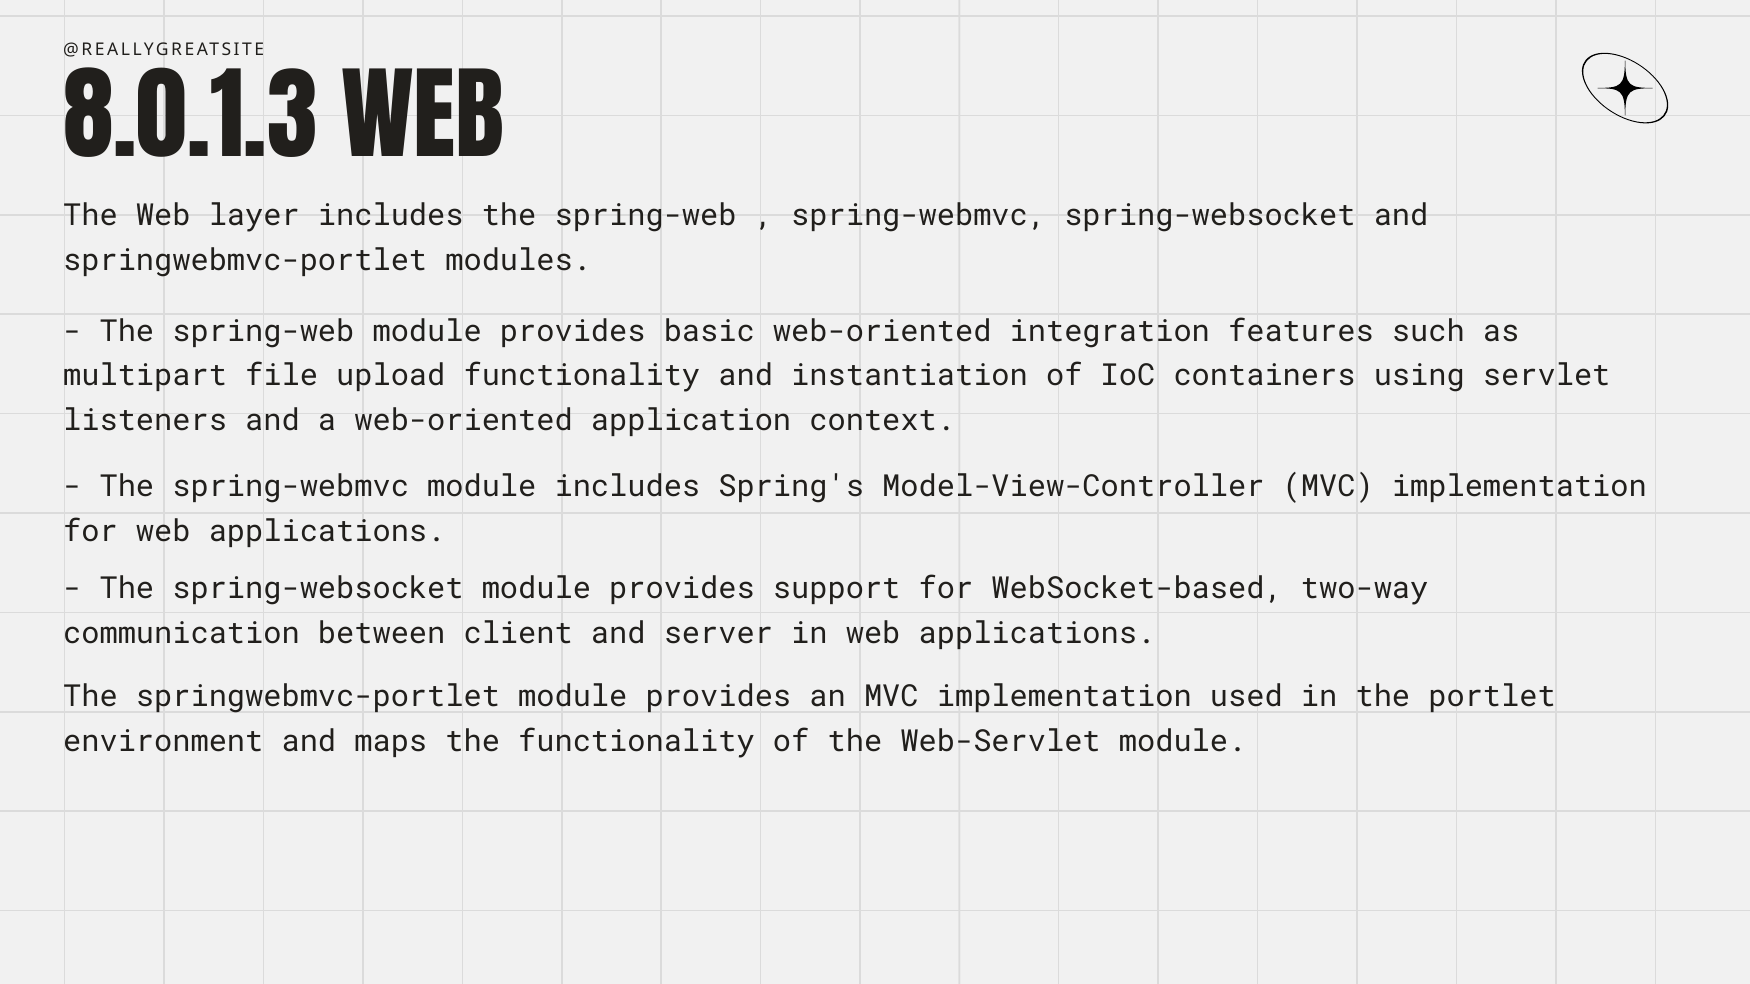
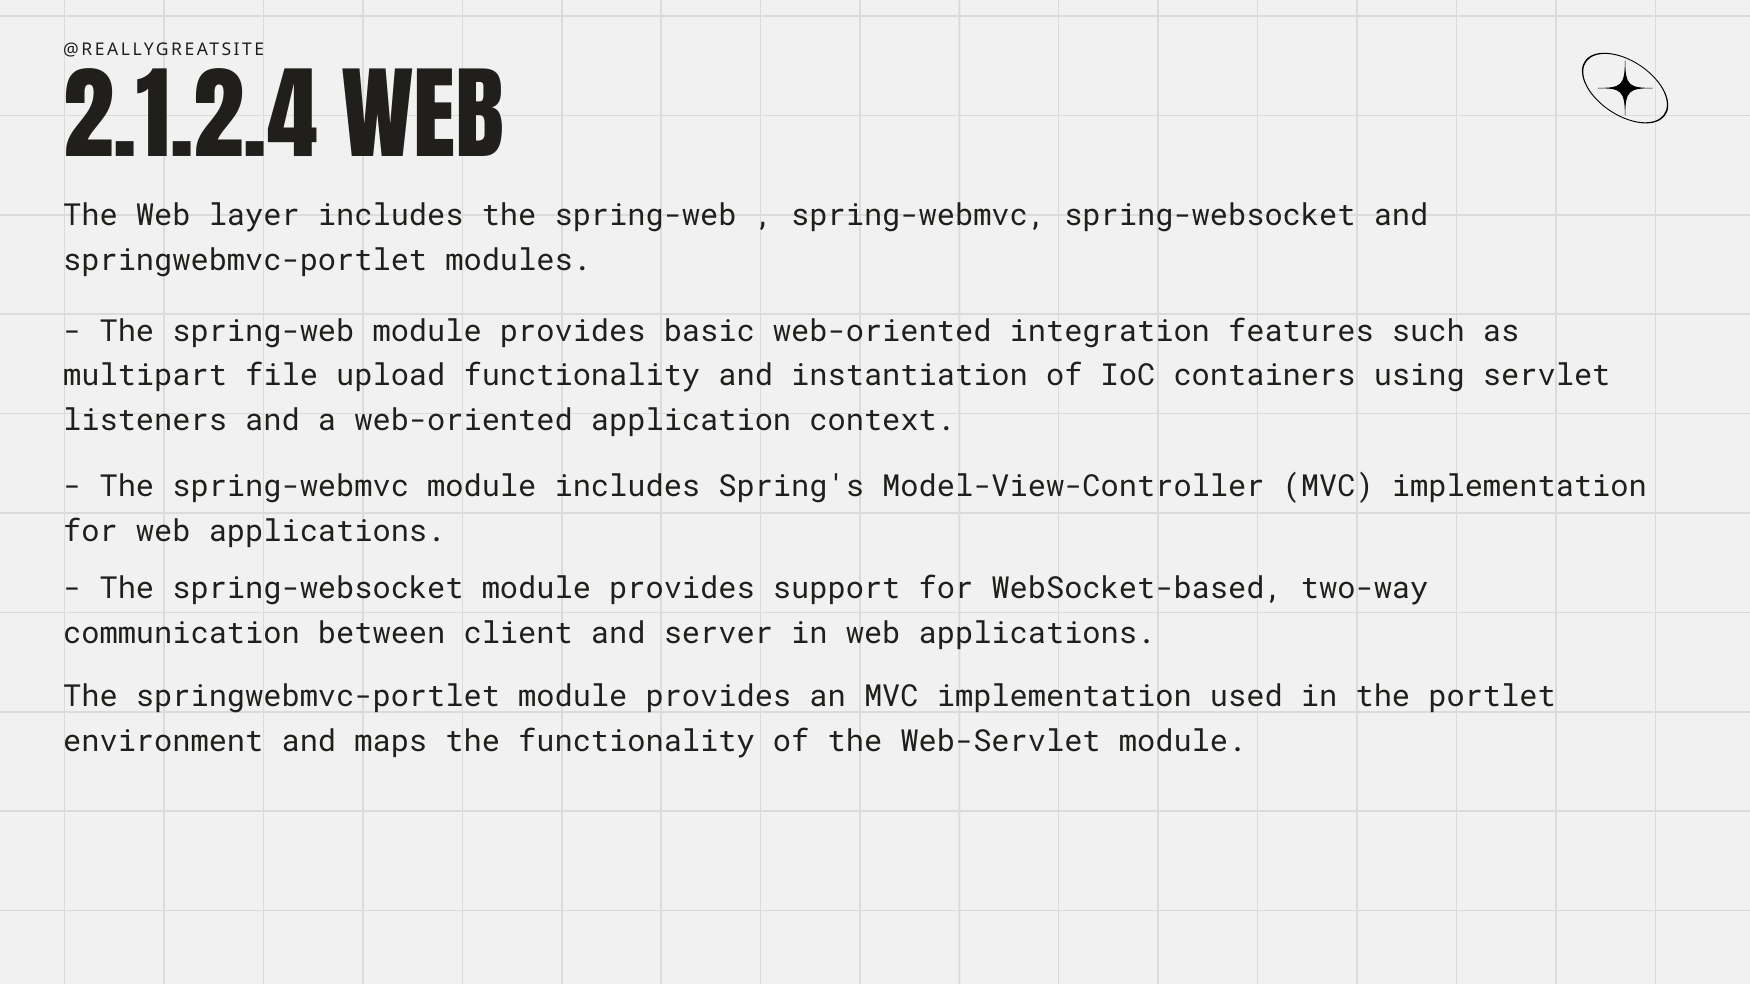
8.0.1.3: 8.0.1.3 -> 2.1.2.4
